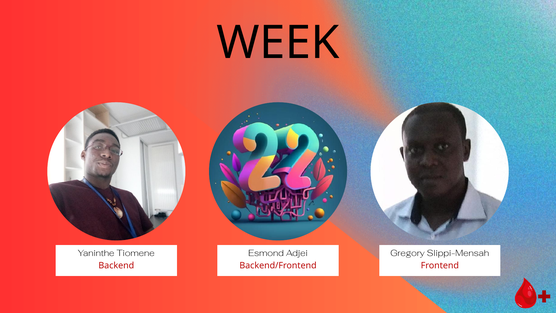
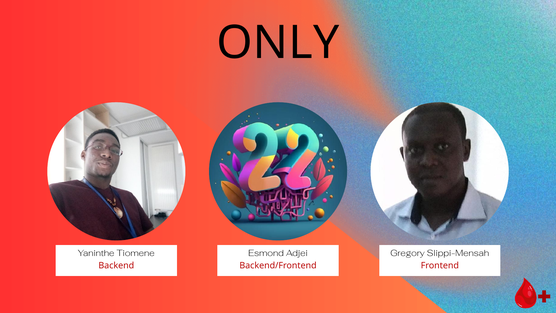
WEEK: WEEK -> ONLY
